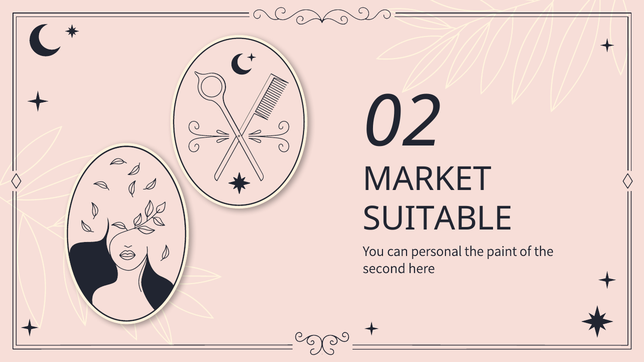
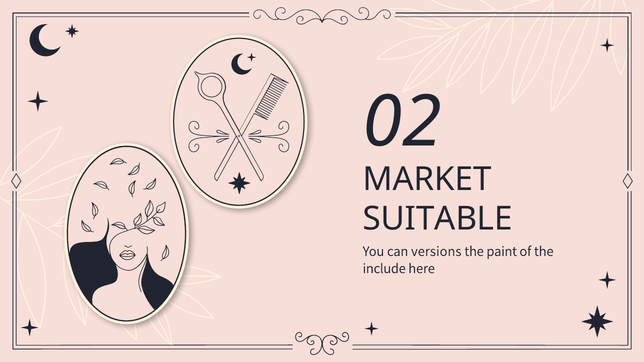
personal: personal -> versions
second: second -> include
